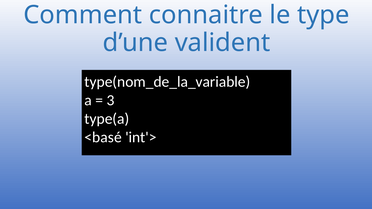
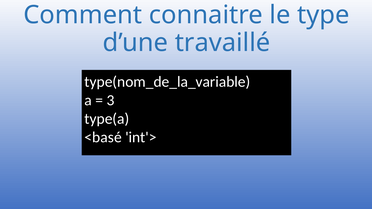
valident: valident -> travaillé
